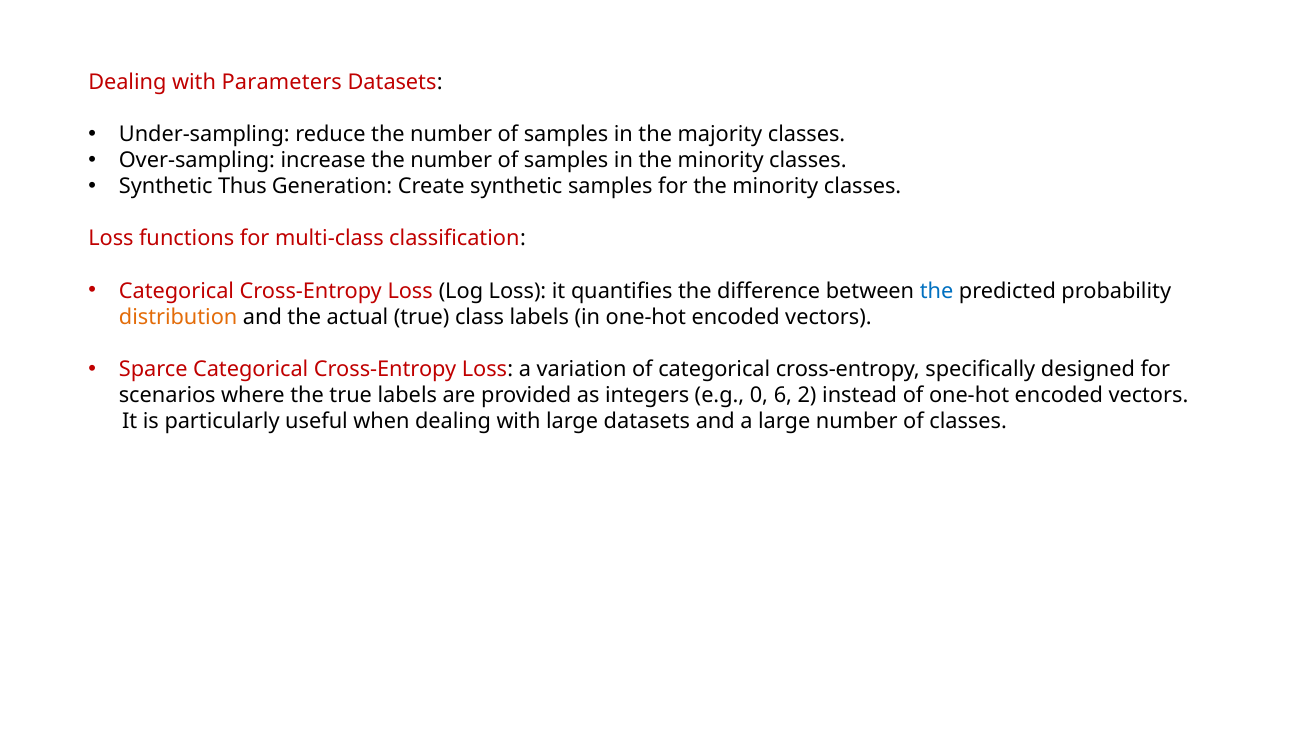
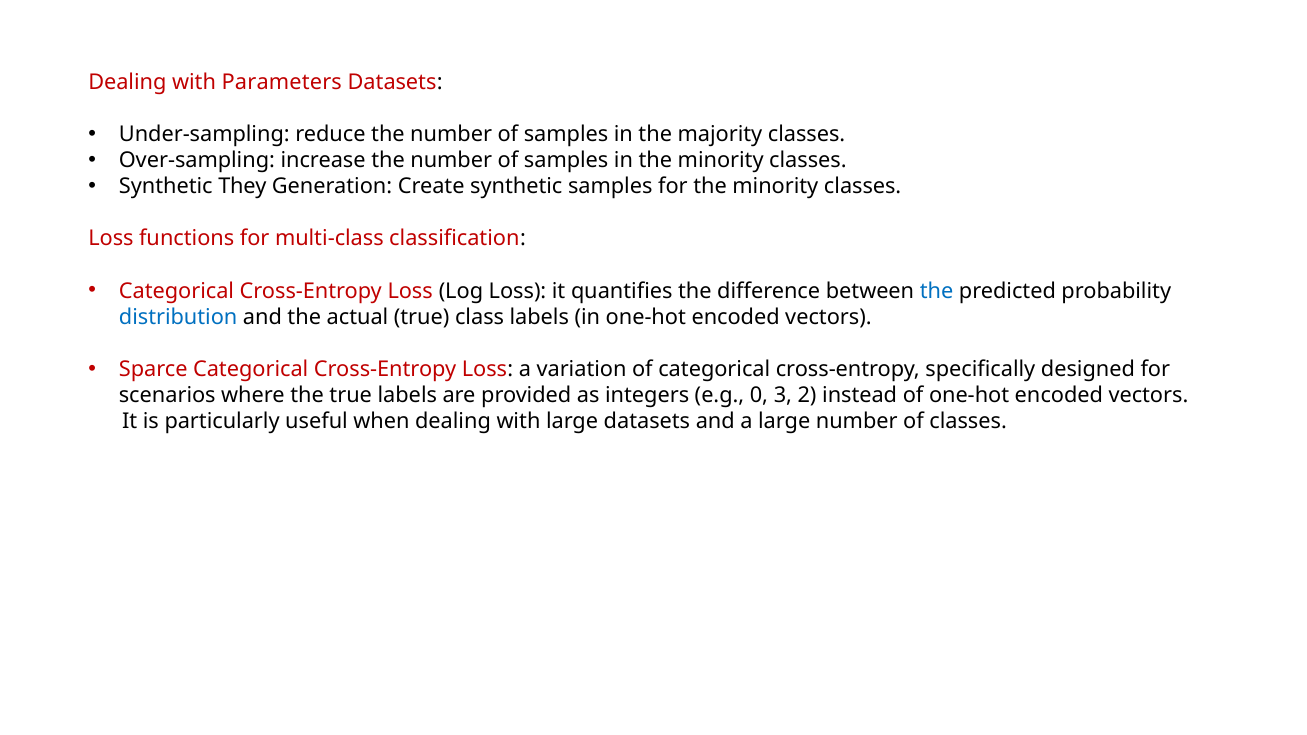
Thus: Thus -> They
distribution colour: orange -> blue
6: 6 -> 3
